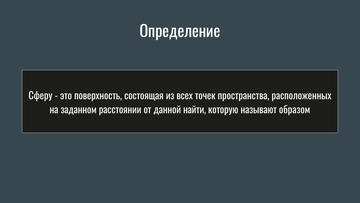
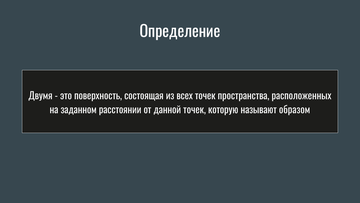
Сферу: Сферу -> Двумя
данной найти: найти -> точек
